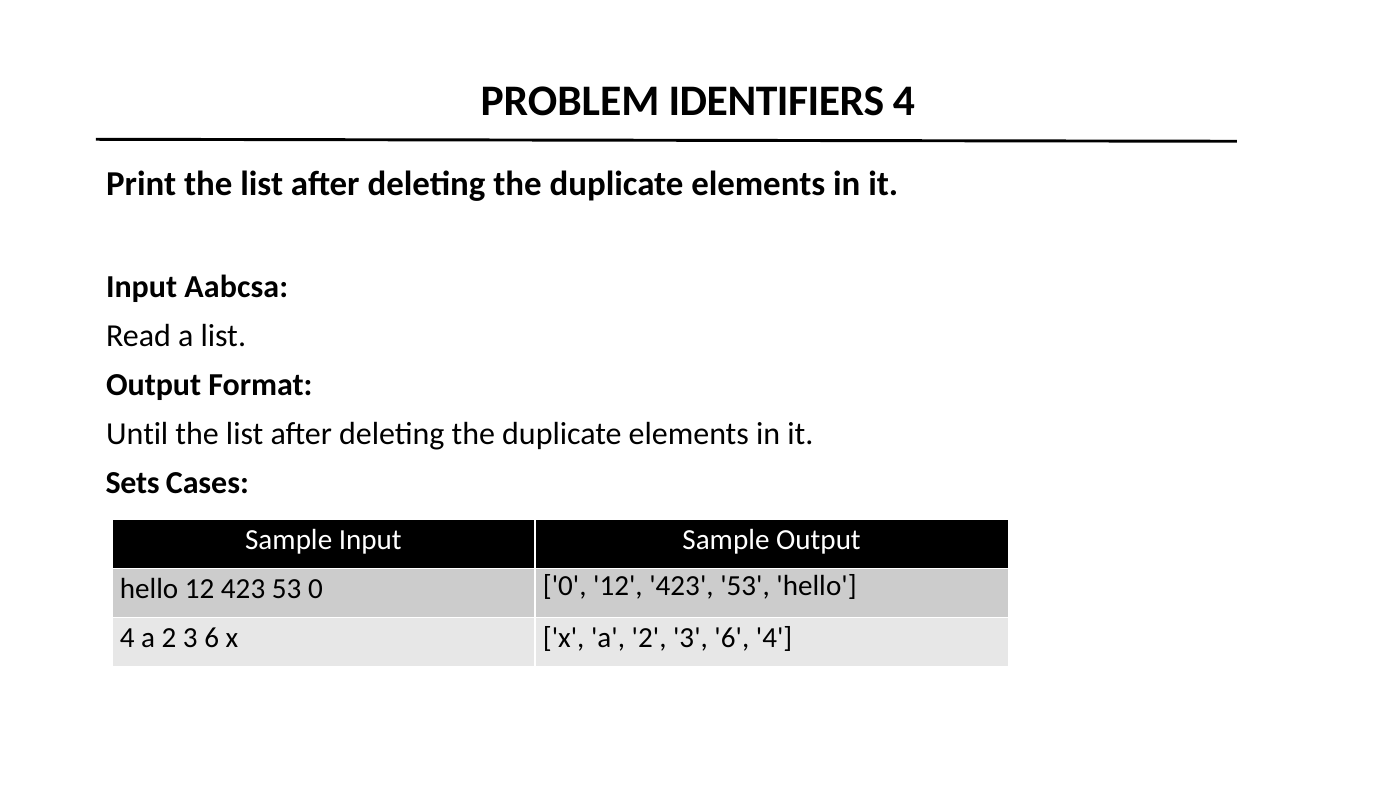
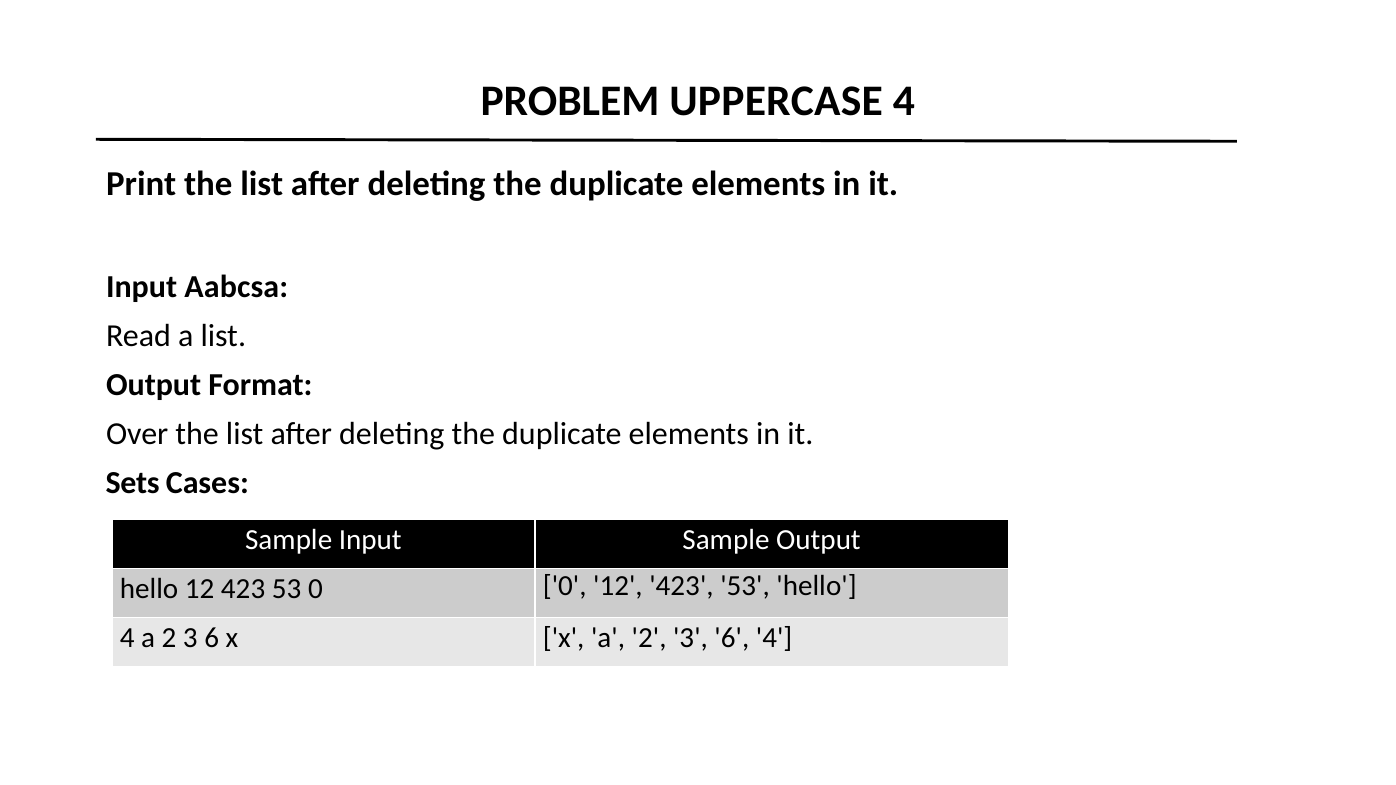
IDENTIFIERS: IDENTIFIERS -> UPPERCASE
Until: Until -> Over
